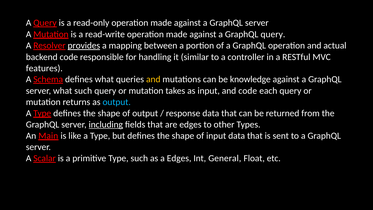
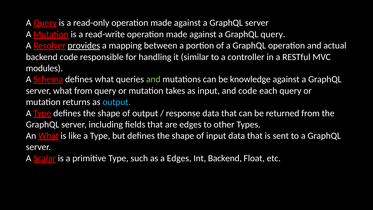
features: features -> modules
and at (153, 79) colour: yellow -> light green
what such: such -> from
including underline: present -> none
An Main: Main -> What
Int General: General -> Backend
